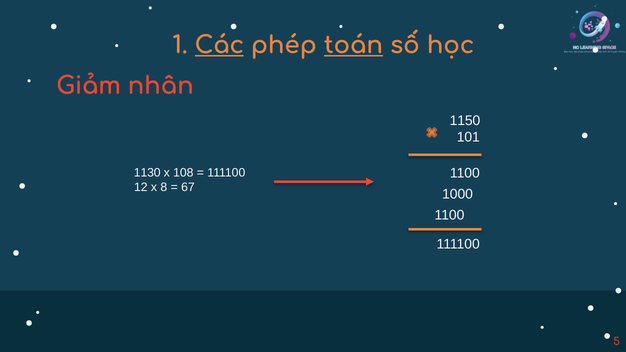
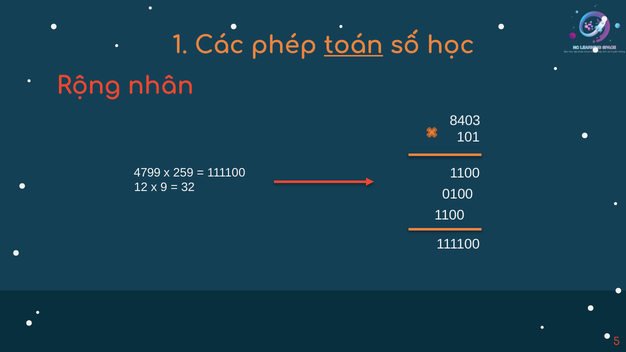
Các underline: present -> none
Giảm: Giảm -> Rộng
1150: 1150 -> 8403
1130: 1130 -> 4799
108: 108 -> 259
8: 8 -> 9
67: 67 -> 32
1000: 1000 -> 0100
